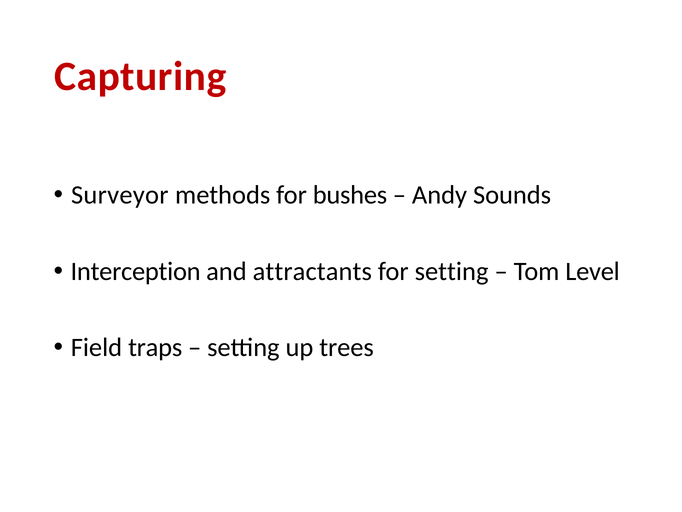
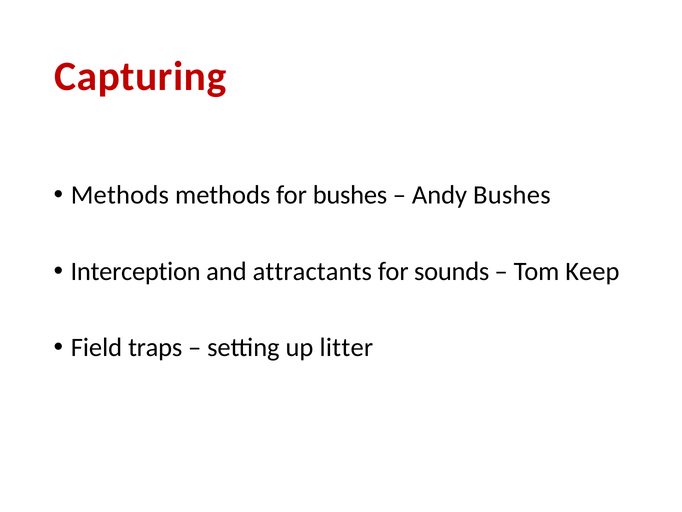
Surveyor at (120, 195): Surveyor -> Methods
Andy Sounds: Sounds -> Bushes
for setting: setting -> sounds
Level: Level -> Keep
trees: trees -> litter
